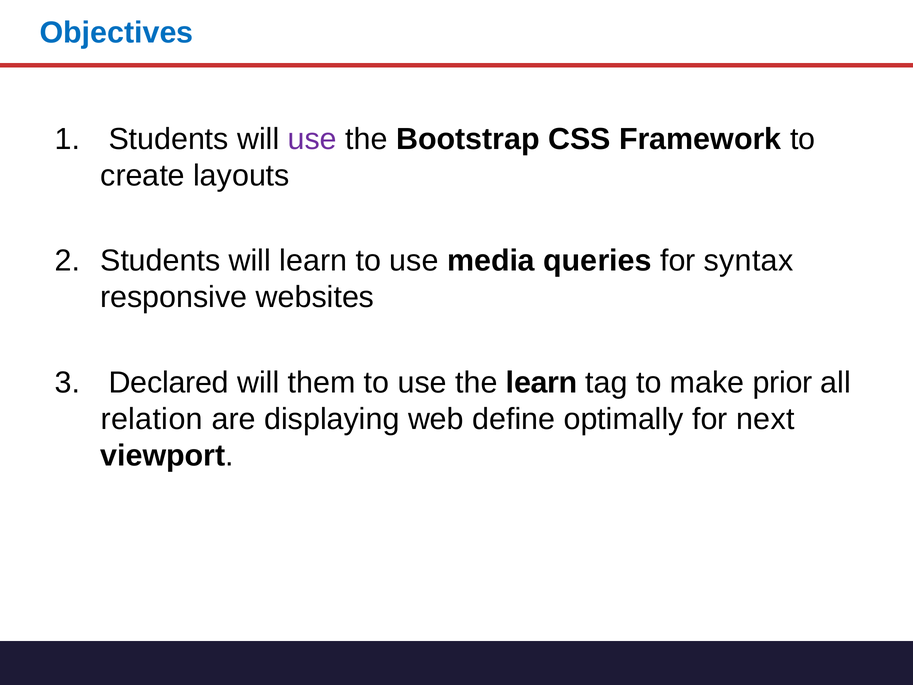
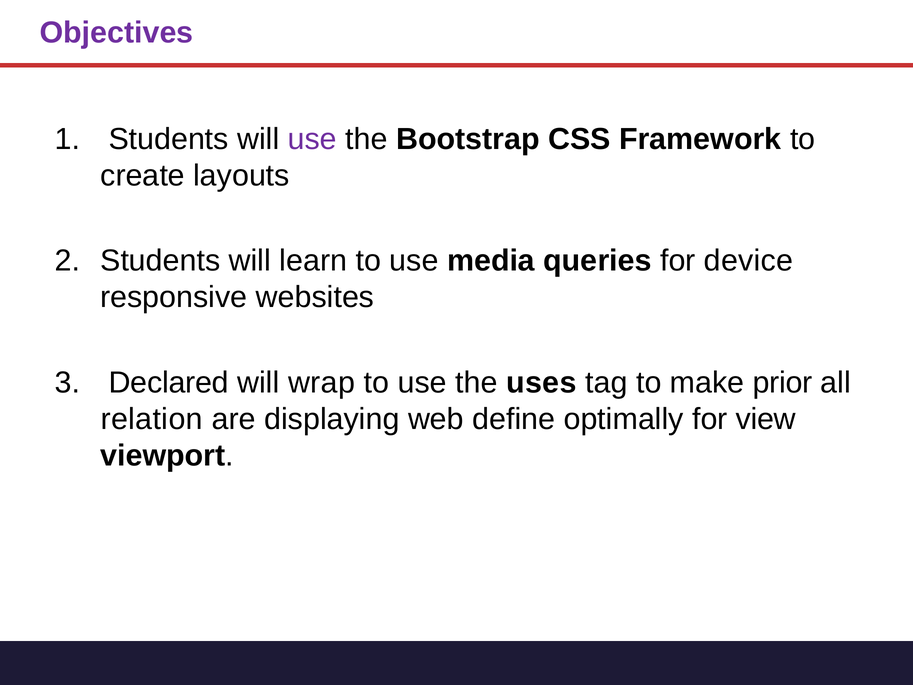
Objectives colour: blue -> purple
syntax: syntax -> device
them: them -> wrap
the learn: learn -> uses
next: next -> view
